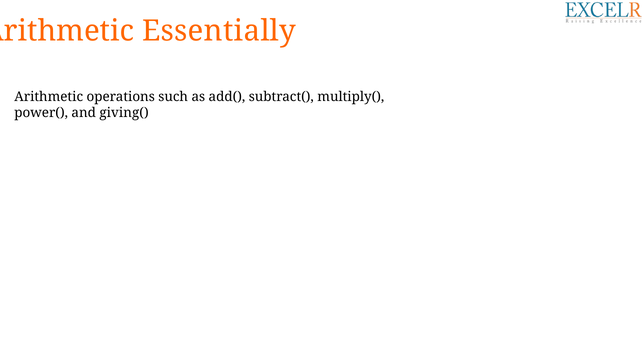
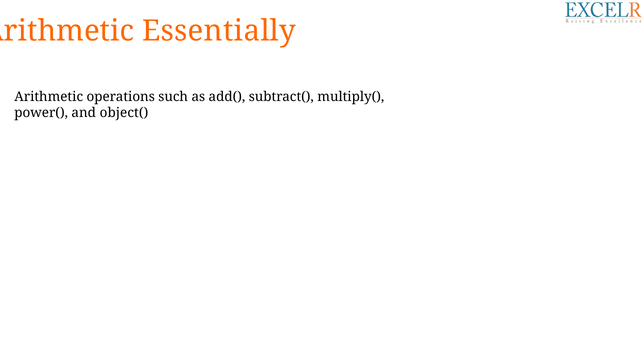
giving(: giving( -> object(
